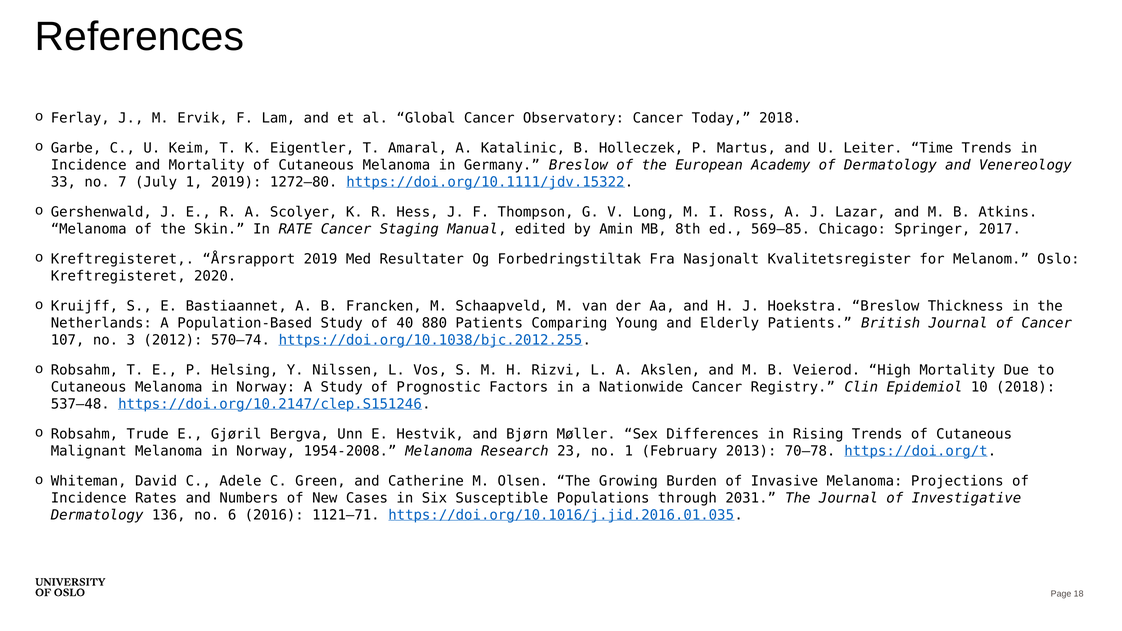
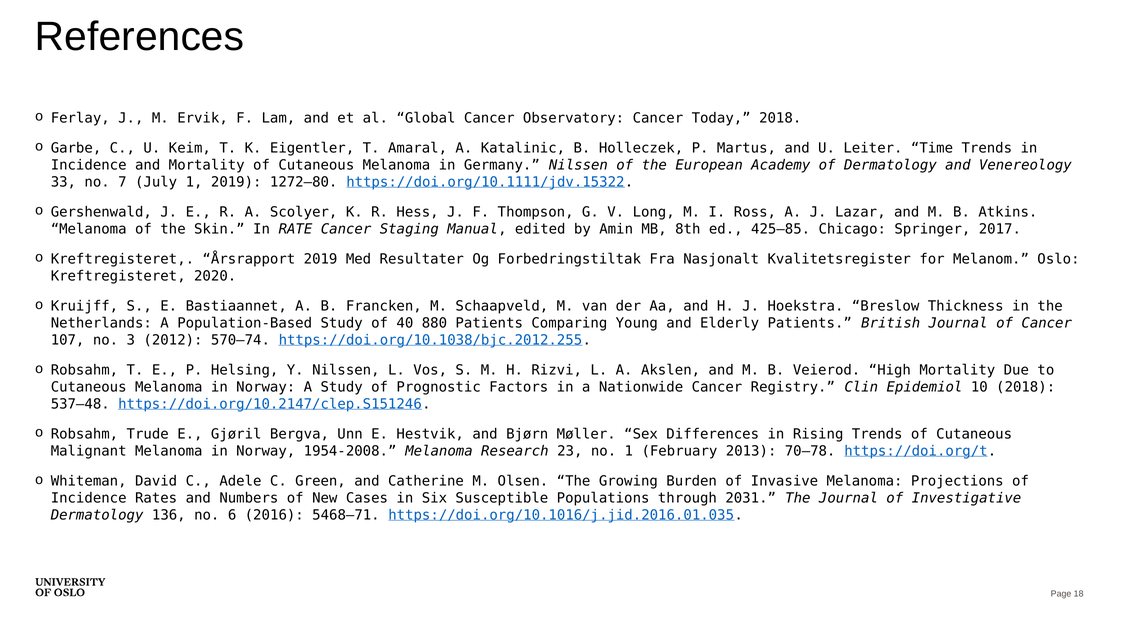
Germany Breslow: Breslow -> Nilssen
569–85: 569–85 -> 425–85
1121–71: 1121–71 -> 5468–71
